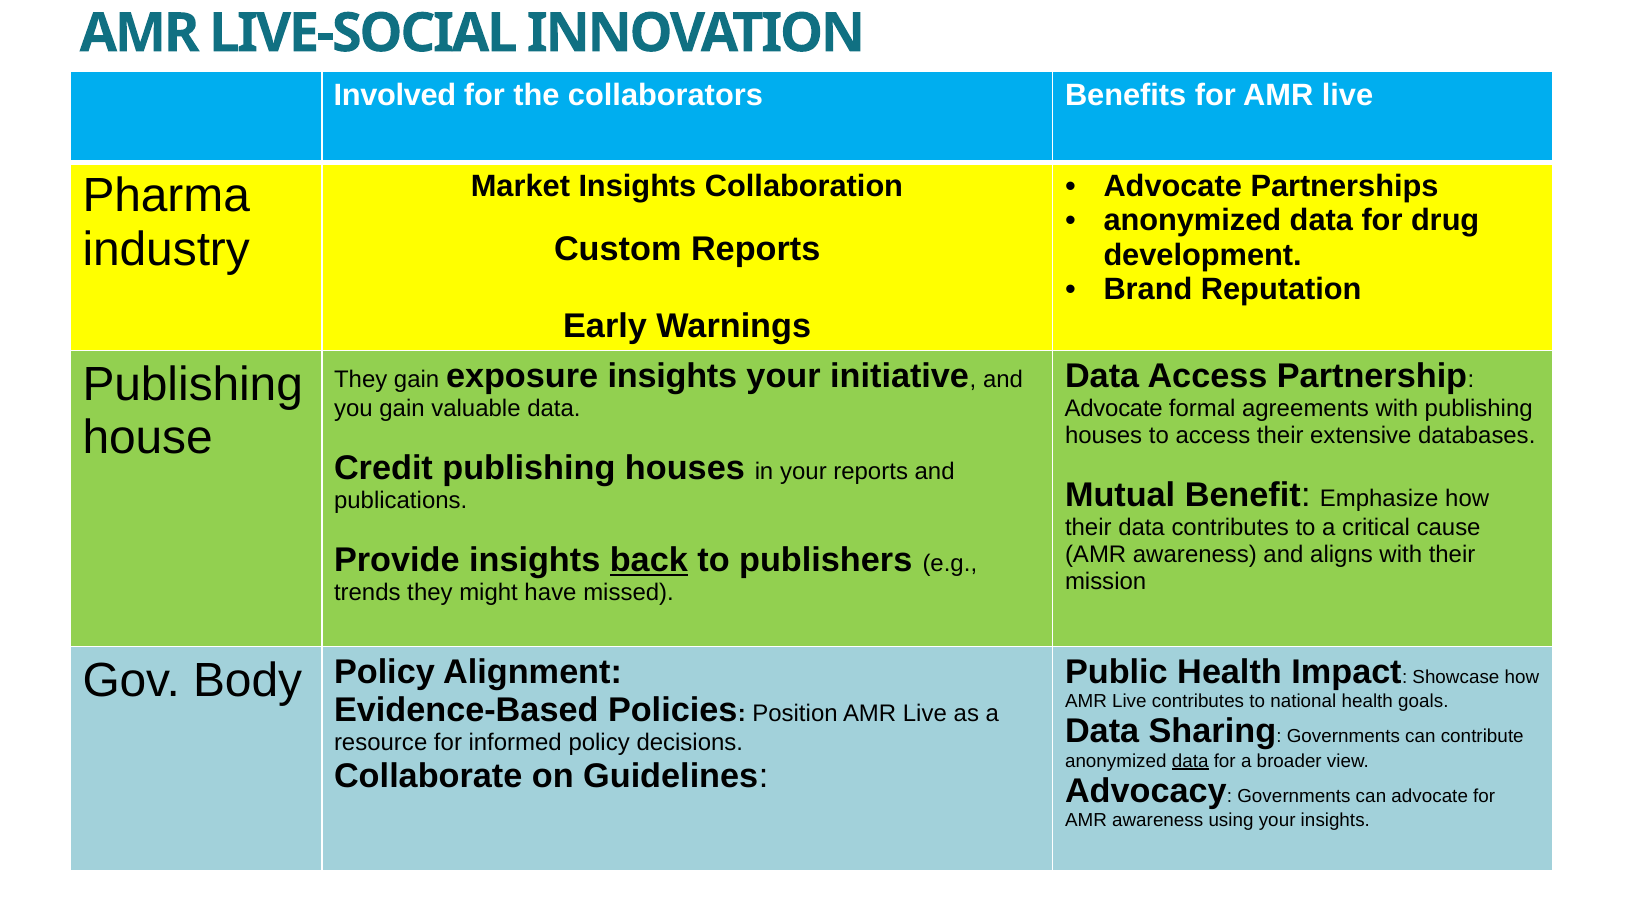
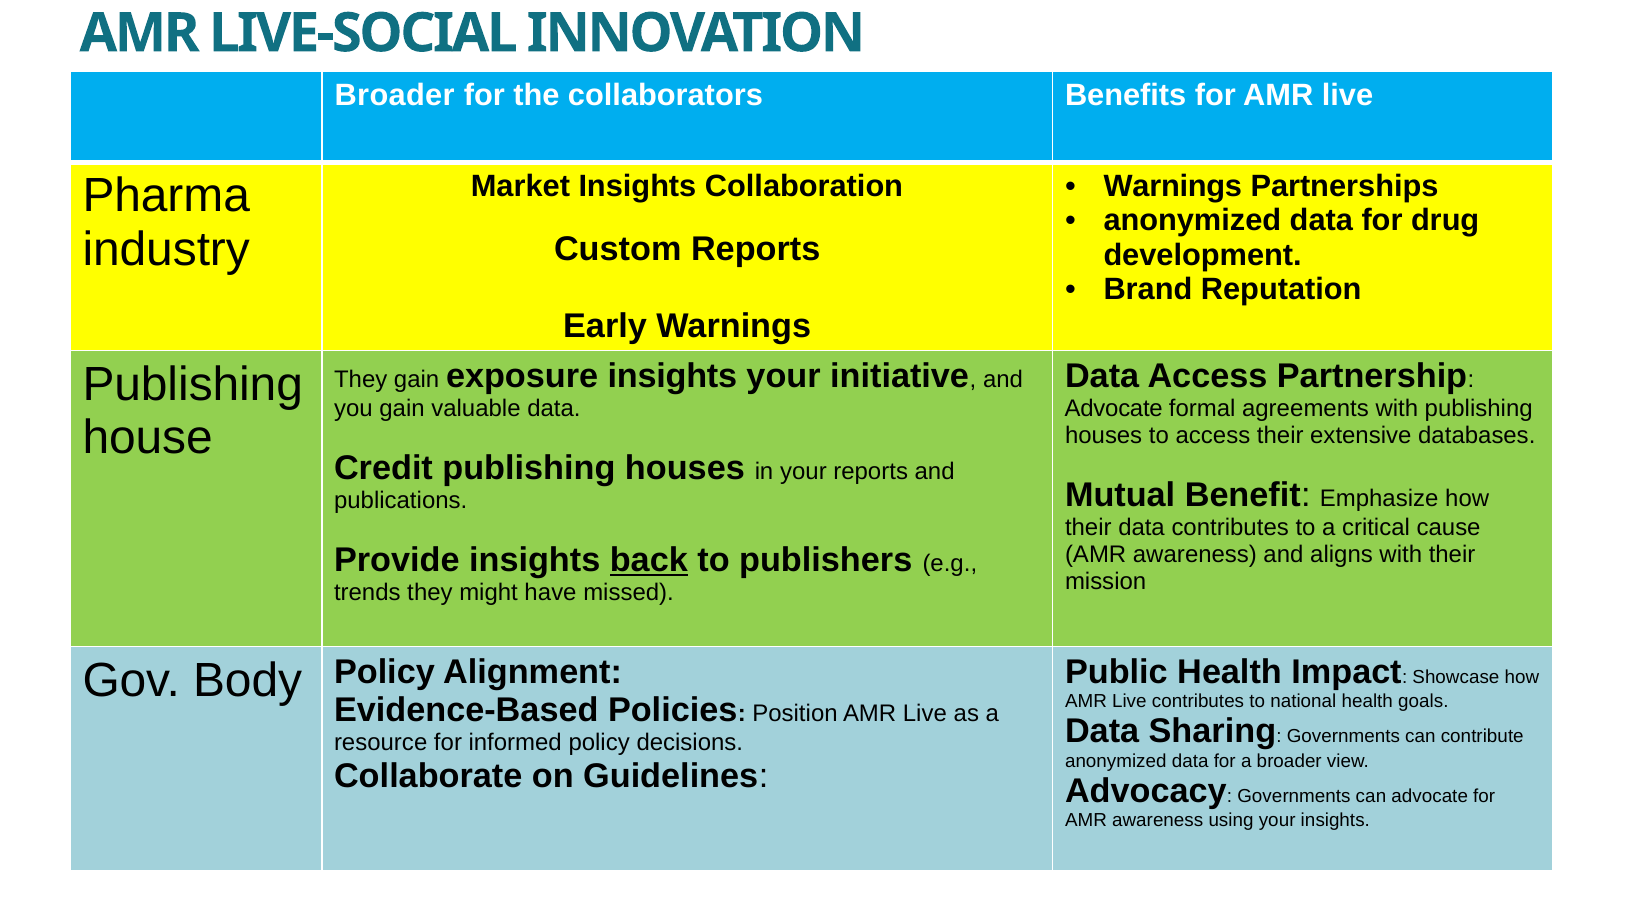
Involved at (395, 95): Involved -> Broader
Advocate at (1173, 186): Advocate -> Warnings
data at (1190, 761) underline: present -> none
